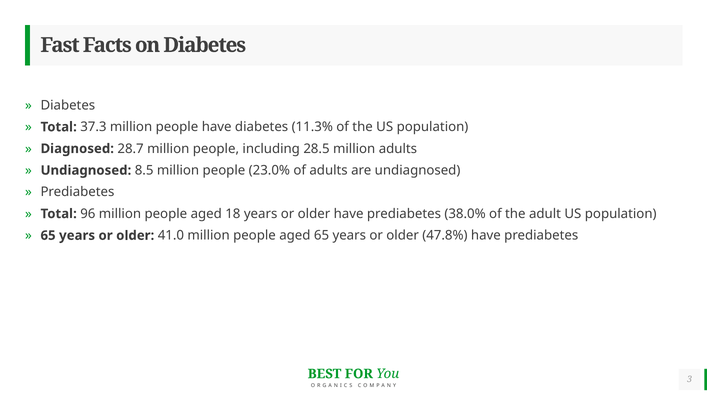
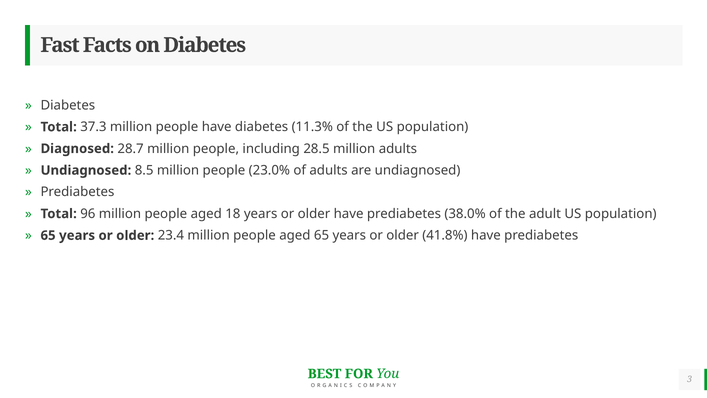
41.0: 41.0 -> 23.4
47.8%: 47.8% -> 41.8%
